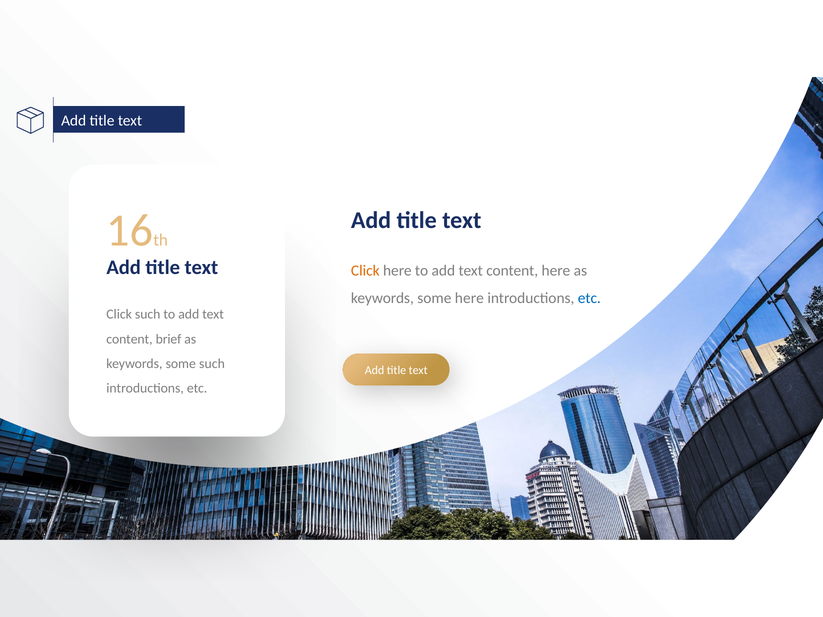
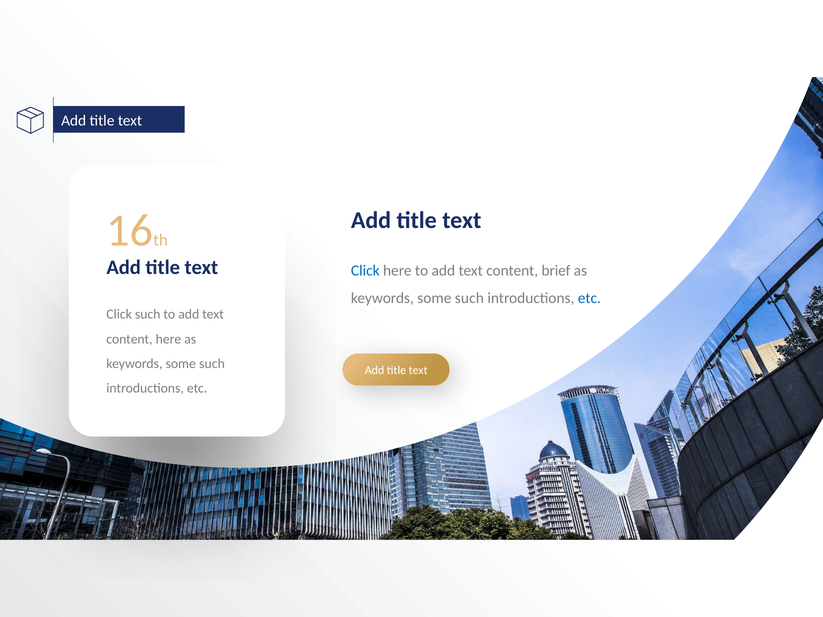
Click at (365, 271) colour: orange -> blue
content here: here -> brief
here at (469, 299): here -> such
content brief: brief -> here
